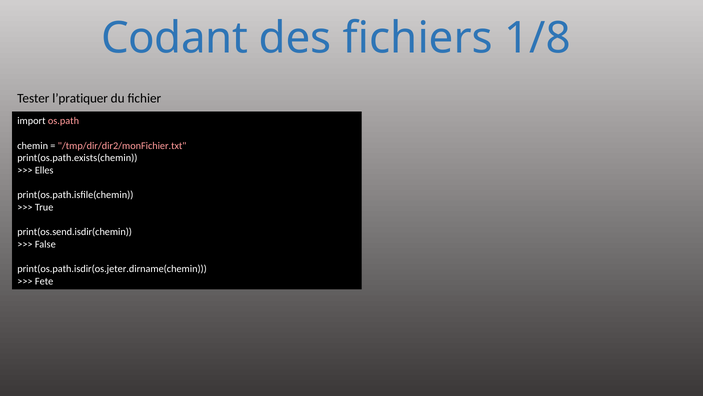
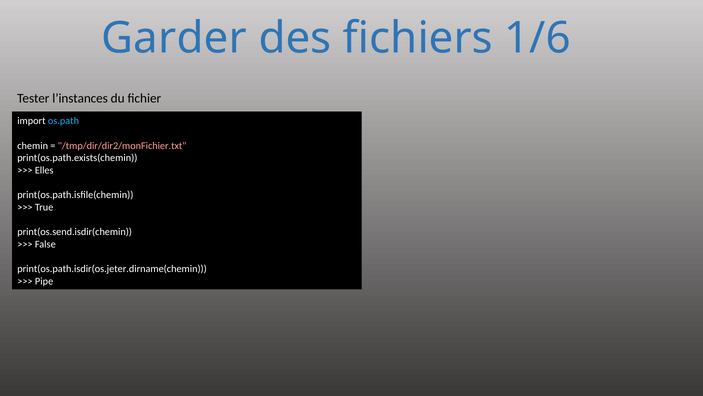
Codant: Codant -> Garder
1/8: 1/8 -> 1/6
l’pratiquer: l’pratiquer -> l’instances
os.path colour: pink -> light blue
Fete: Fete -> Pipe
